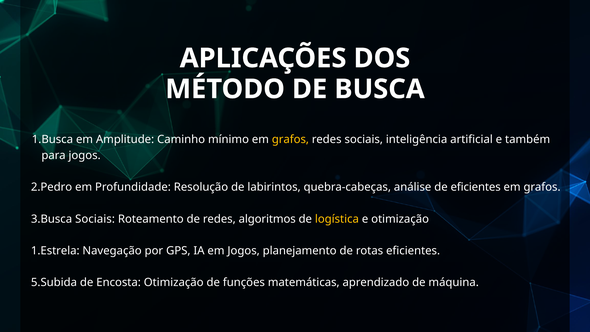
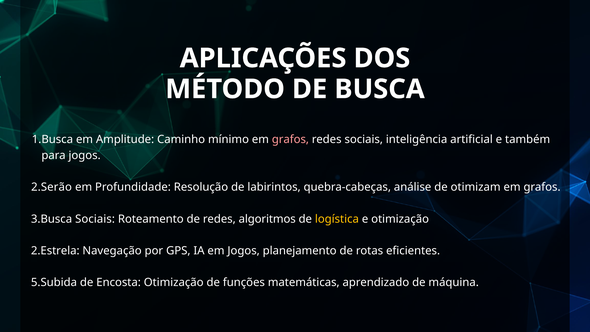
grafos at (290, 139) colour: yellow -> pink
2.Pedro: 2.Pedro -> 2.Serão
de eficientes: eficientes -> otimizam
1.Estrela: 1.Estrela -> 2.Estrela
